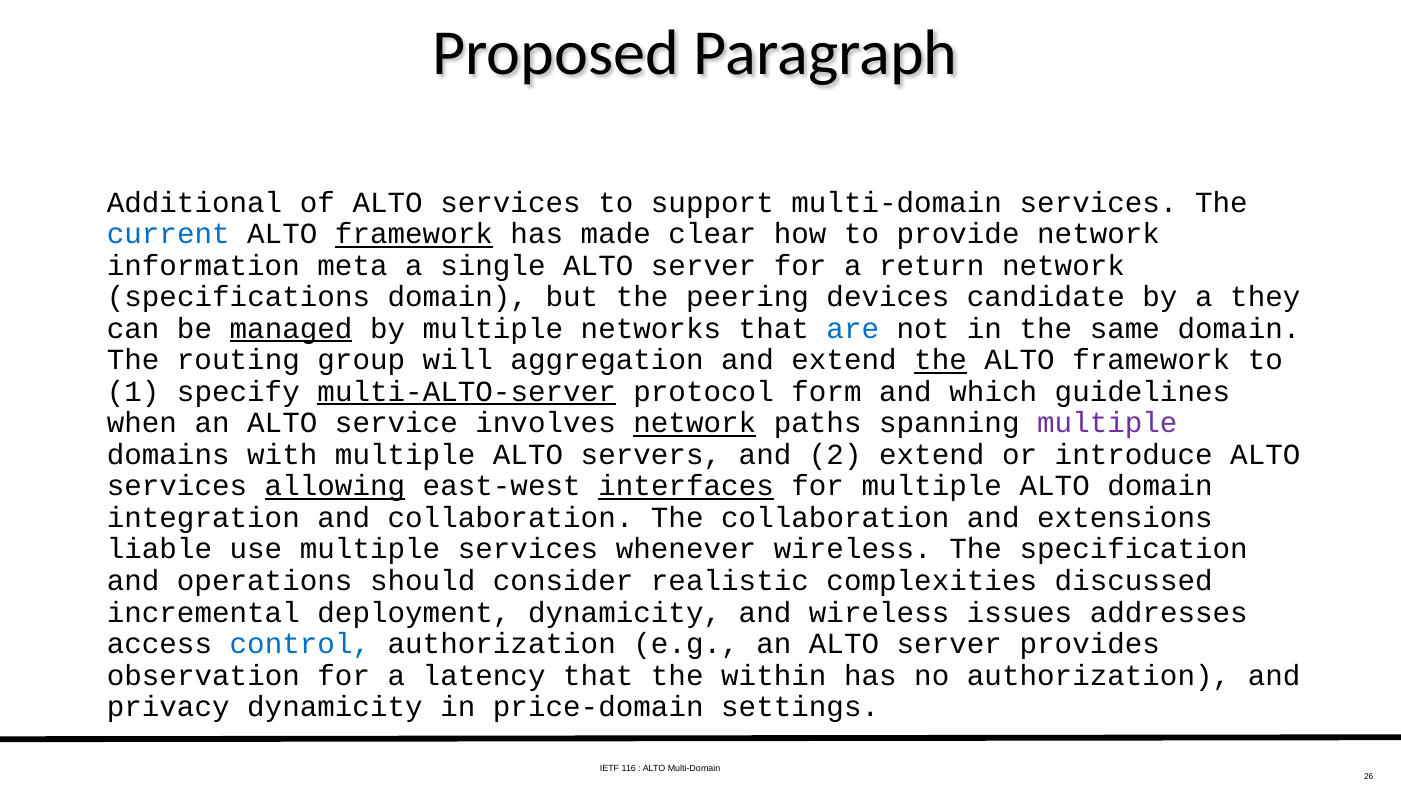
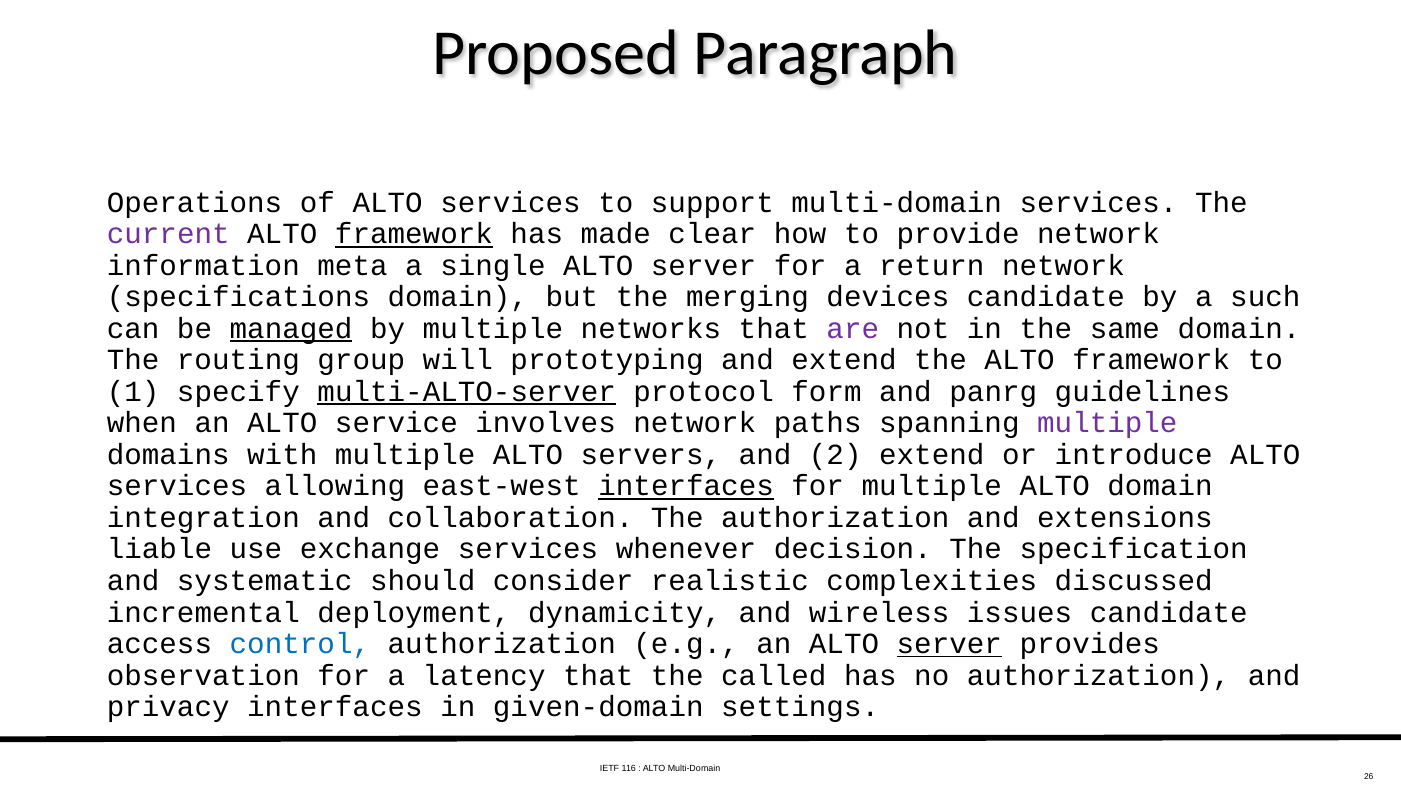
Additional: Additional -> Operations
current colour: blue -> purple
peering: peering -> merging
they: they -> such
are colour: blue -> purple
aggregation: aggregation -> prototyping
the at (941, 360) underline: present -> none
which: which -> panrg
network at (695, 423) underline: present -> none
allowing underline: present -> none
The collaboration: collaboration -> authorization
use multiple: multiple -> exchange
whenever wireless: wireless -> decision
operations: operations -> systematic
issues addresses: addresses -> candidate
server at (949, 644) underline: none -> present
within: within -> called
privacy dynamicity: dynamicity -> interfaces
price-domain: price-domain -> given-domain
